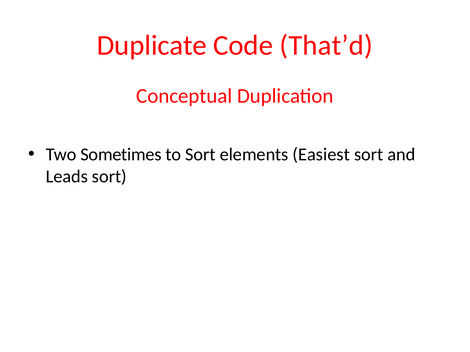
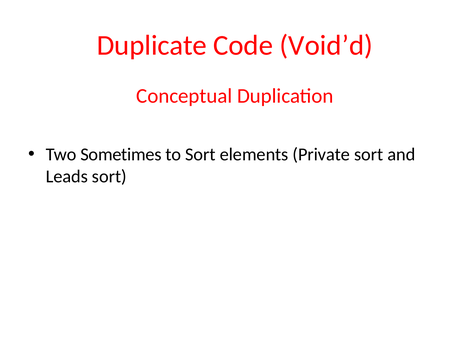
That’d: That’d -> Void’d
Easiest: Easiest -> Private
